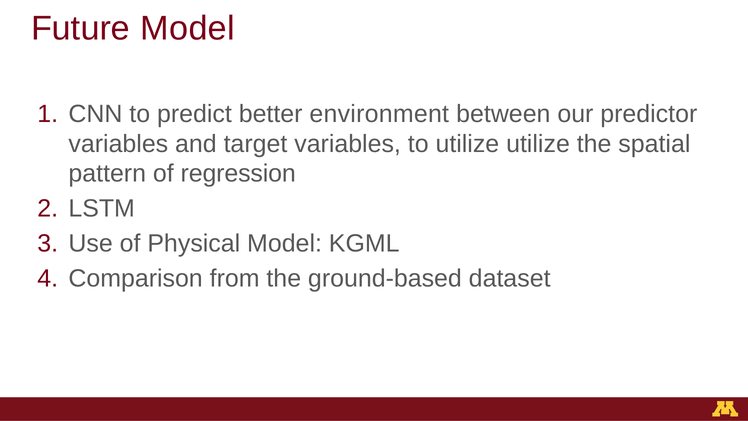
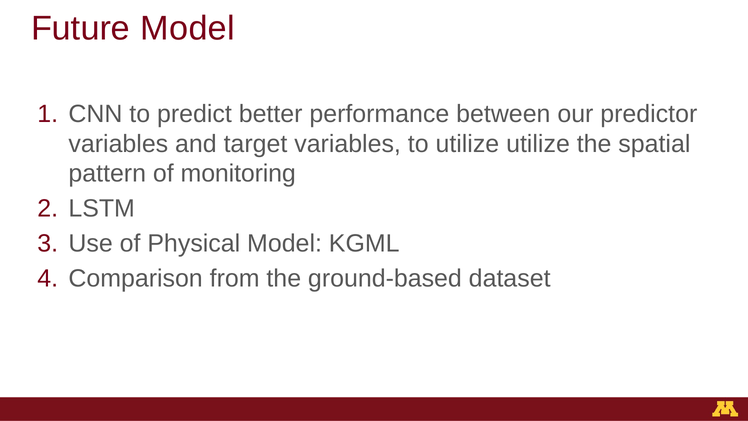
environment: environment -> performance
regression: regression -> monitoring
